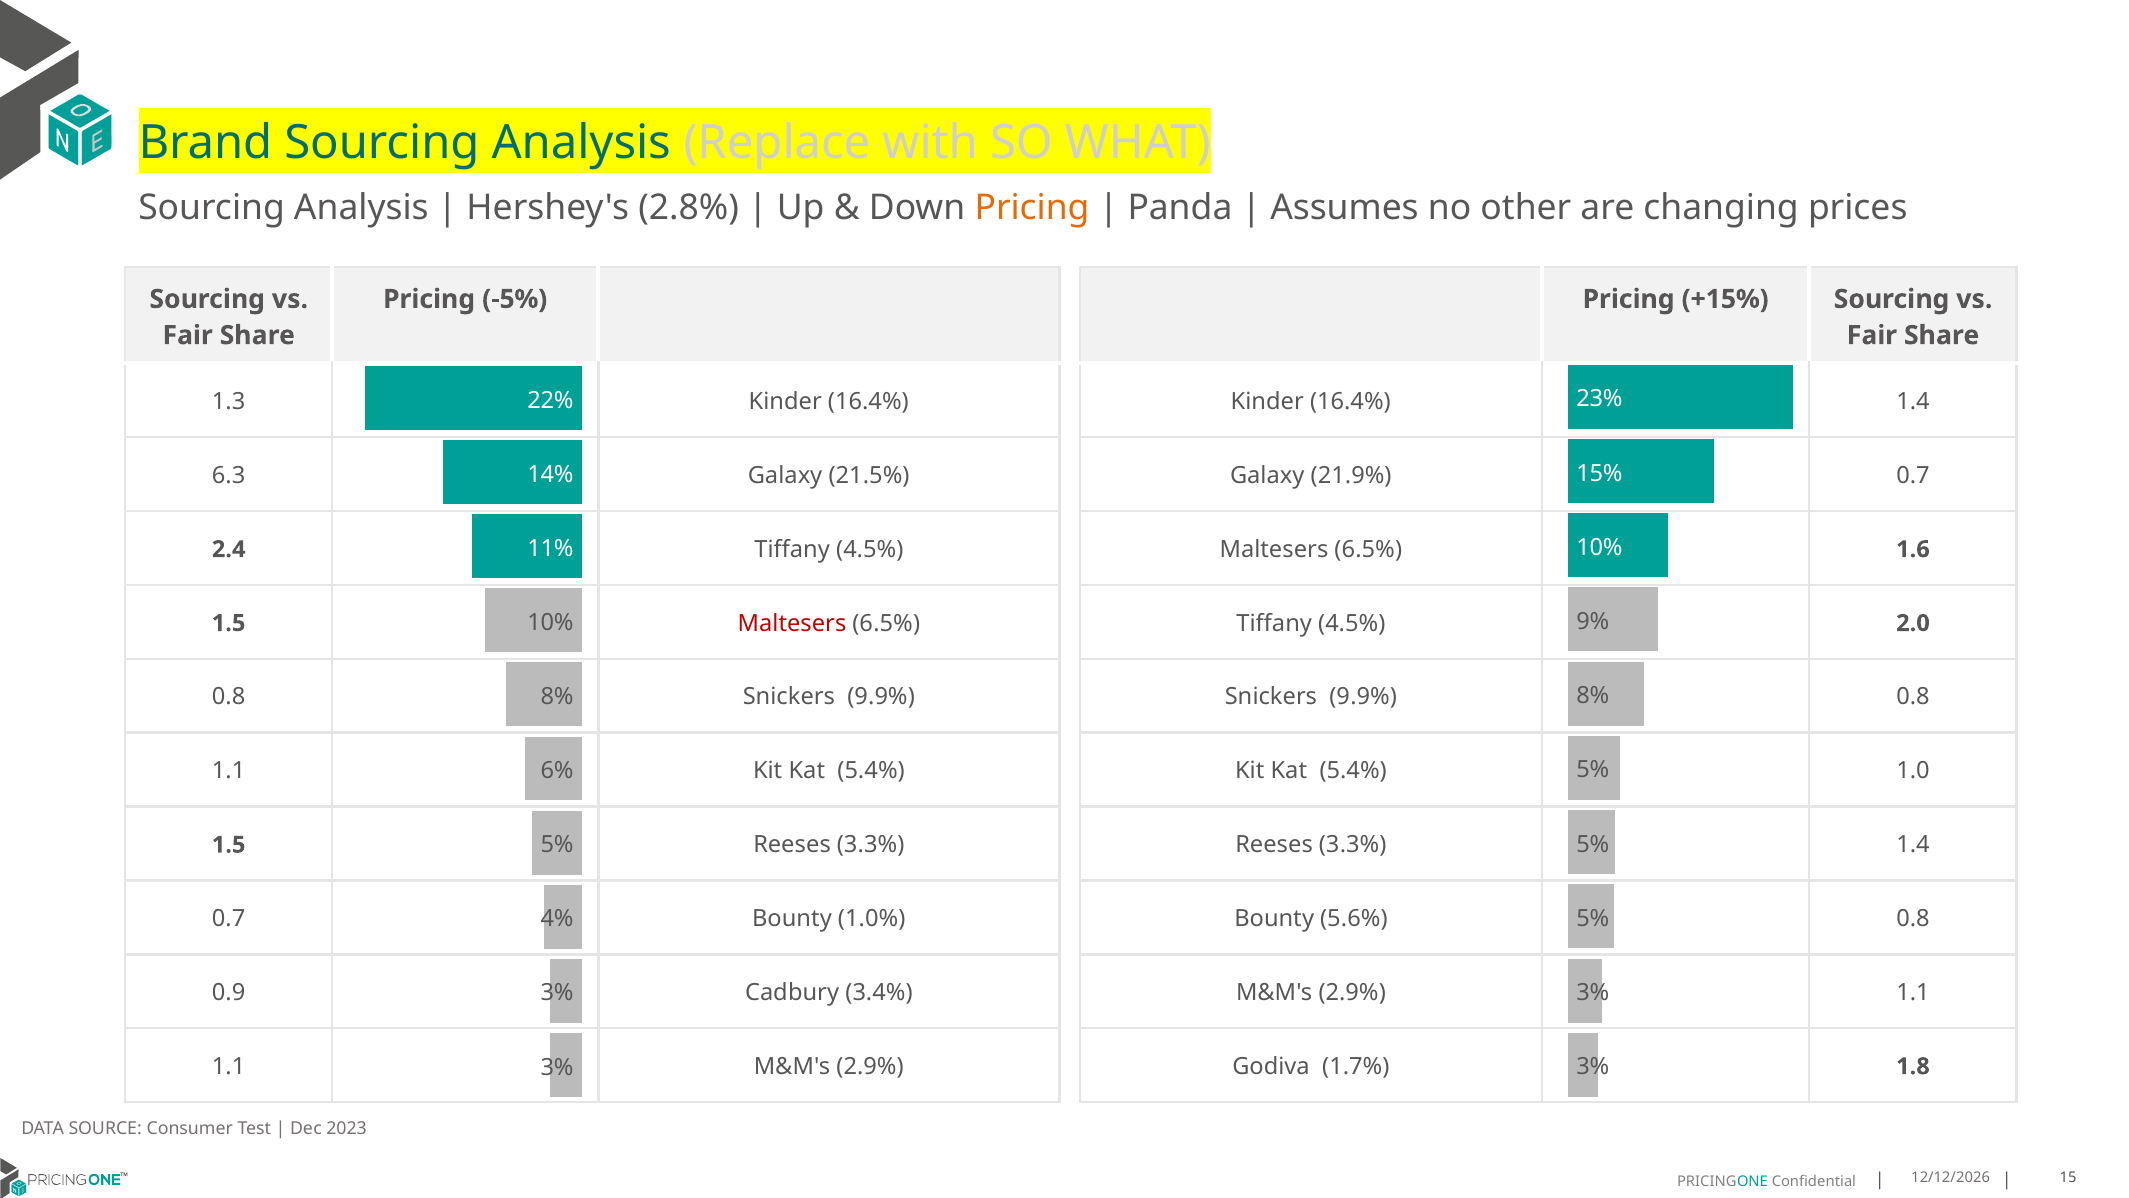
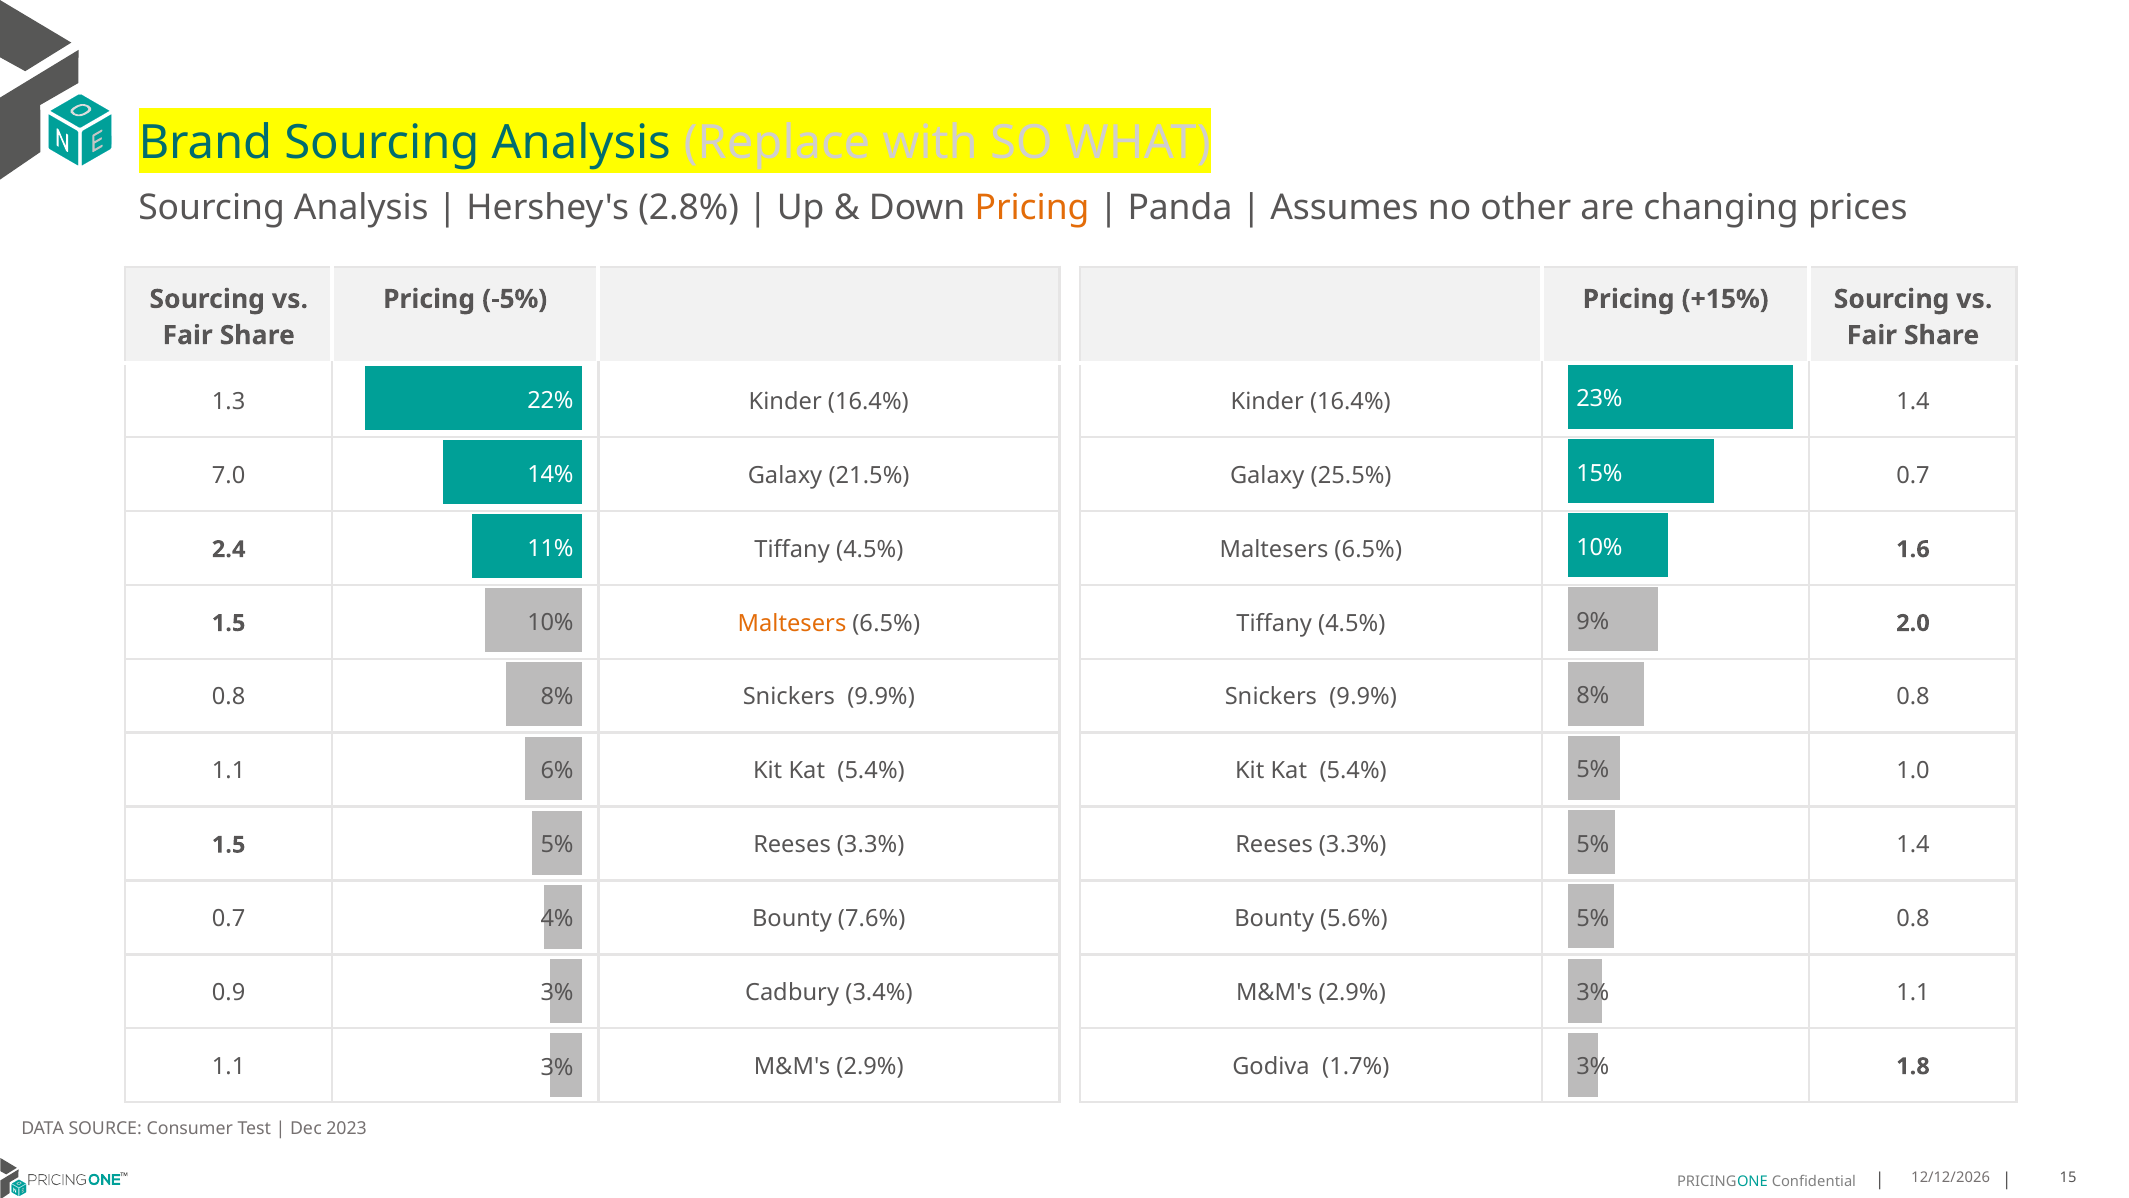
6.3: 6.3 -> 7.0
21.9%: 21.9% -> 25.5%
Maltesers at (792, 623) colour: red -> orange
1.0%: 1.0% -> 7.6%
